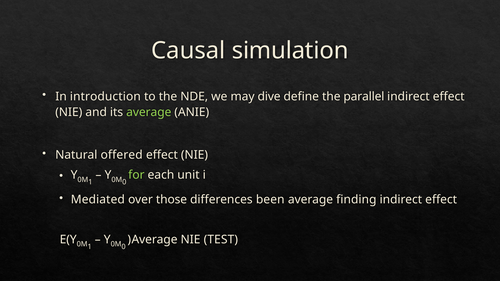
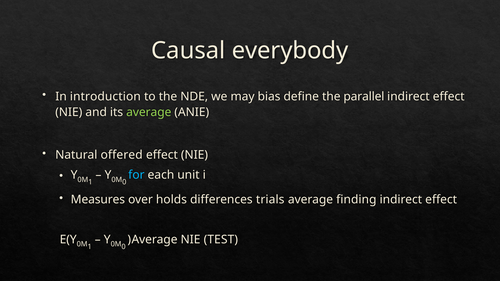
simulation: simulation -> everybody
dive: dive -> bias
for colour: light green -> light blue
Mediated: Mediated -> Measures
those: those -> holds
been: been -> trials
